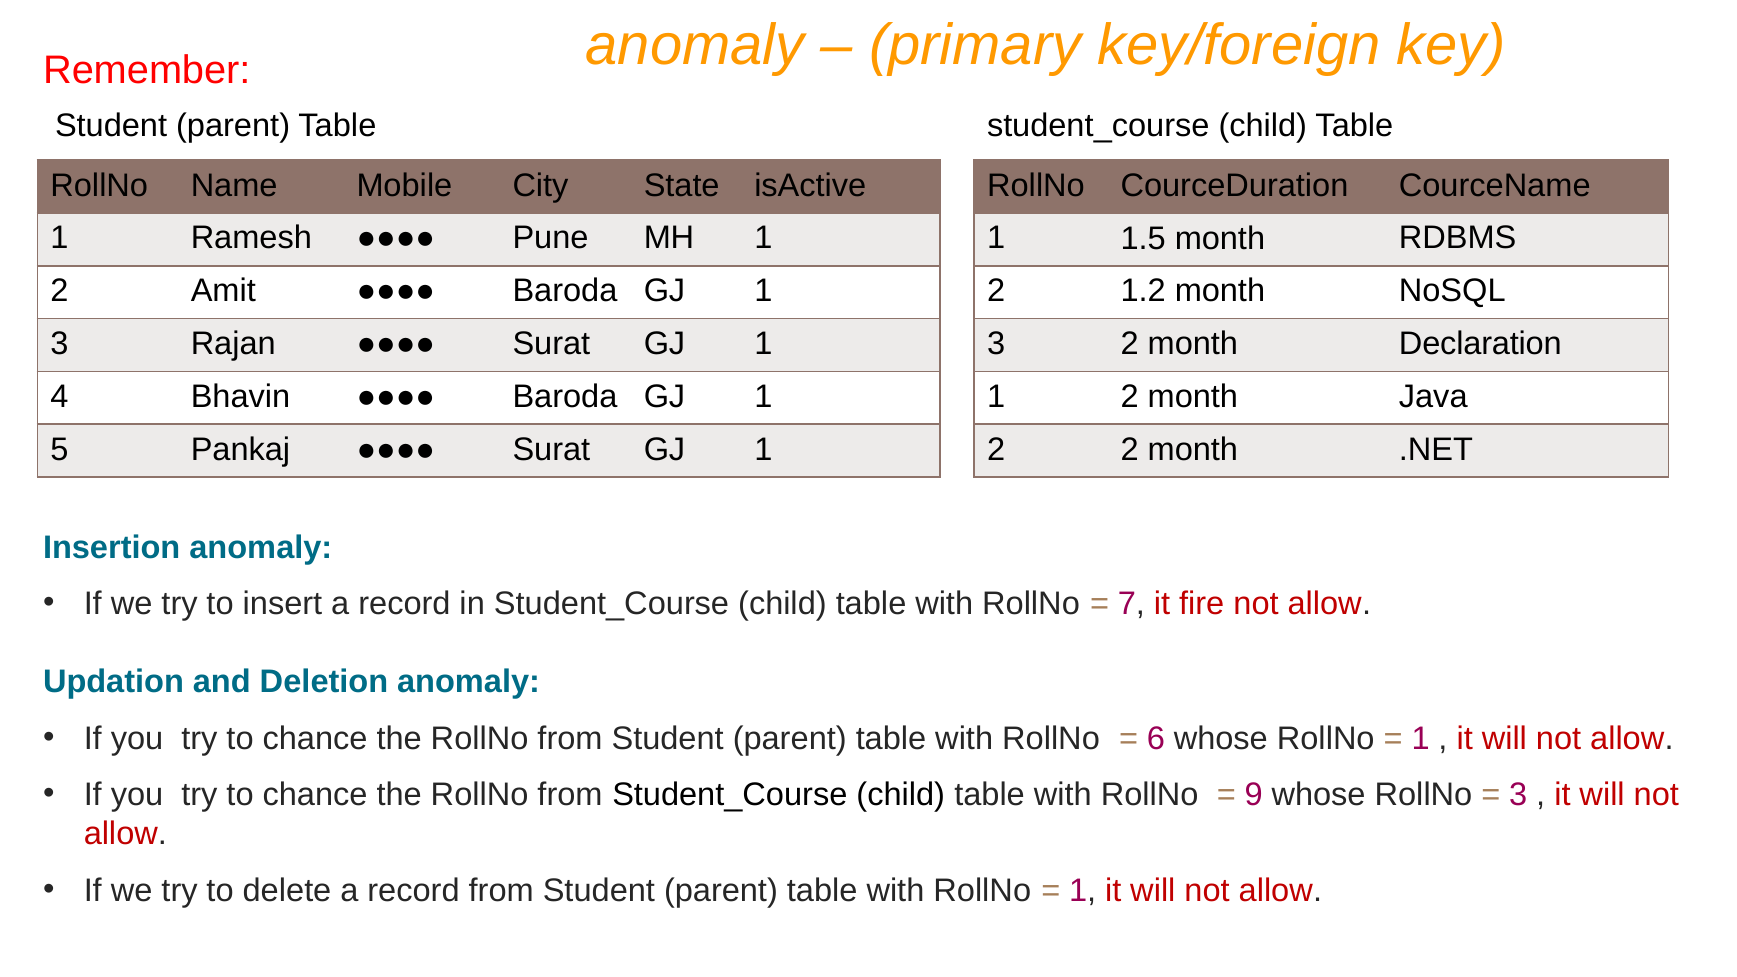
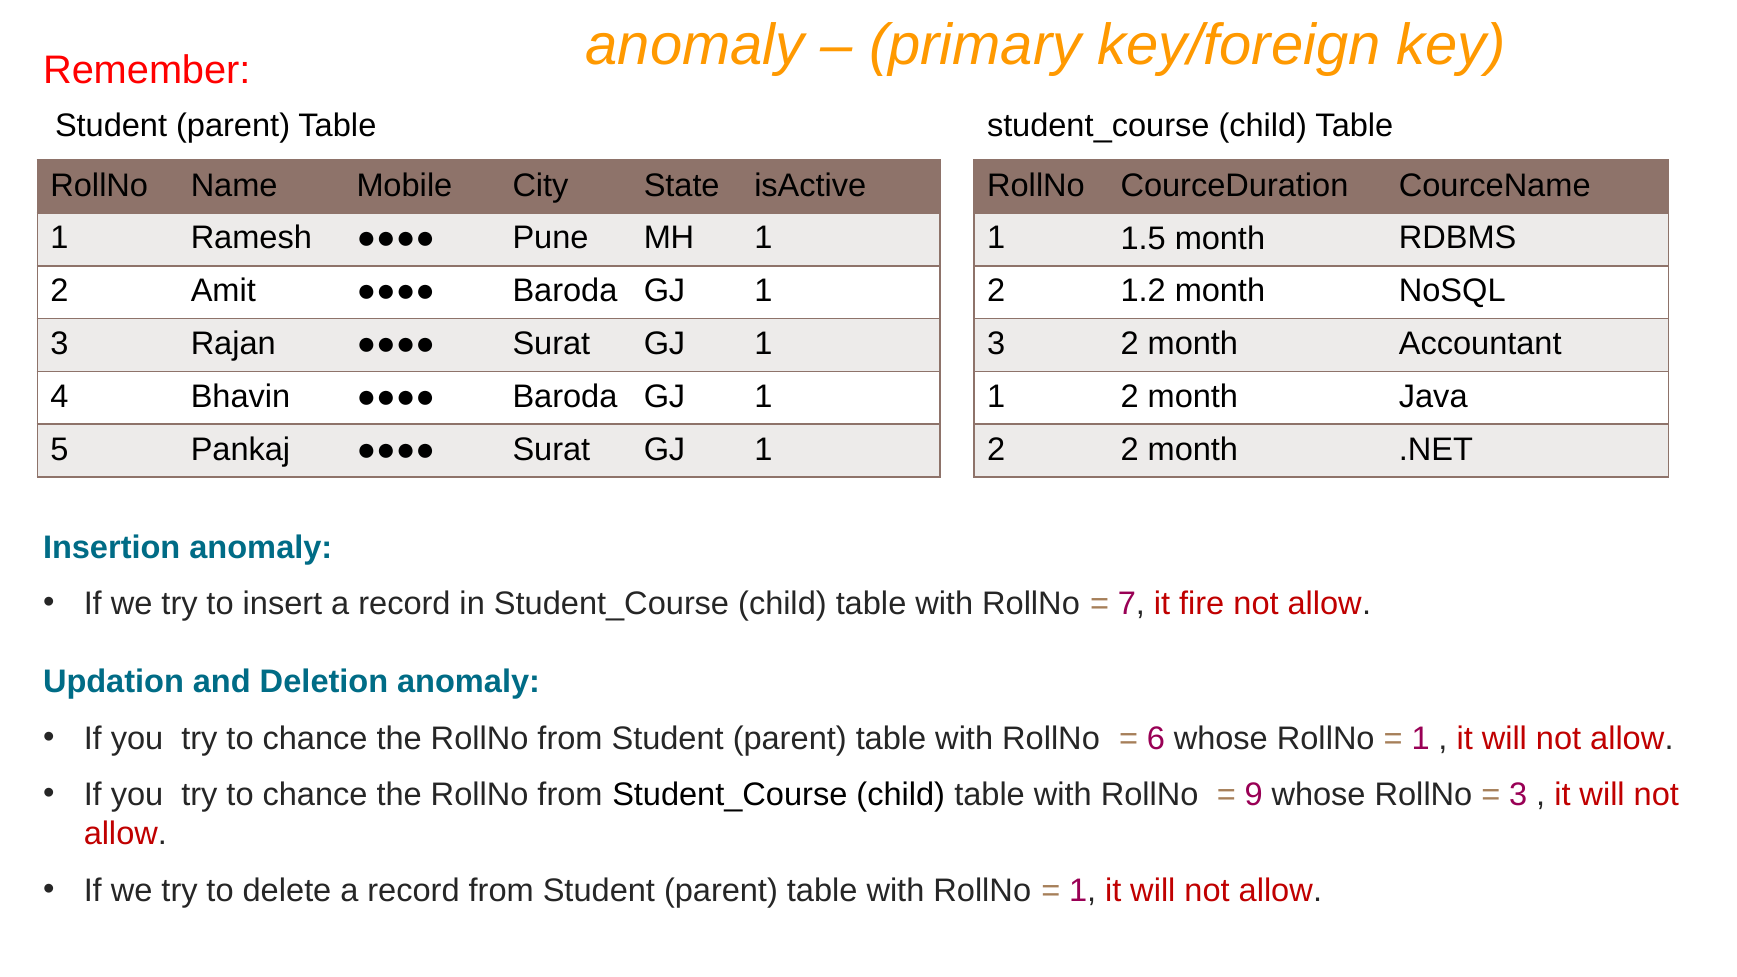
Declaration: Declaration -> Accountant
